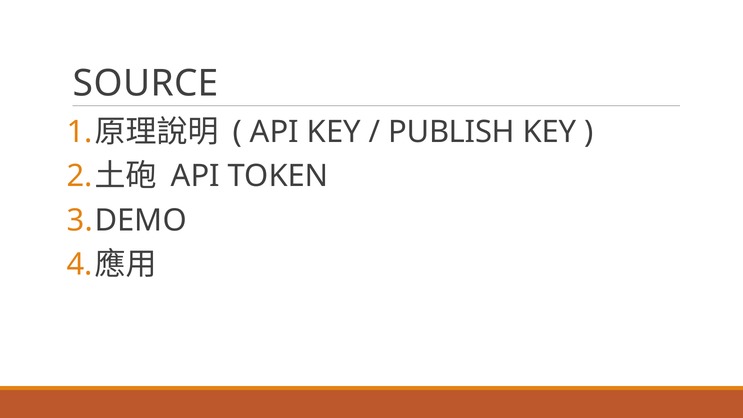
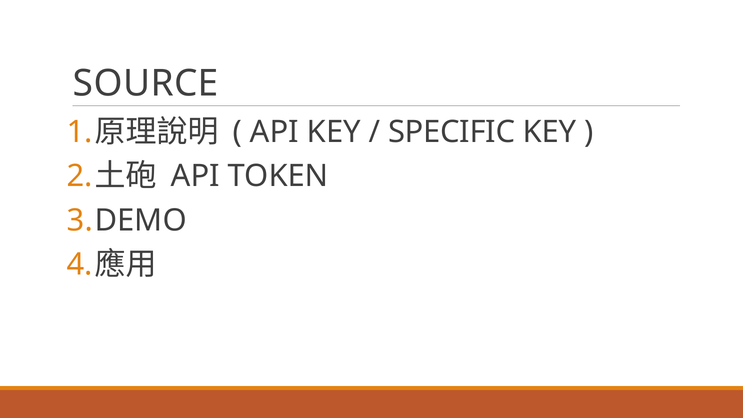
PUBLISH: PUBLISH -> SPECIFIC
